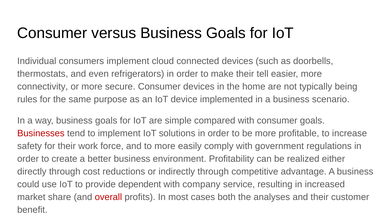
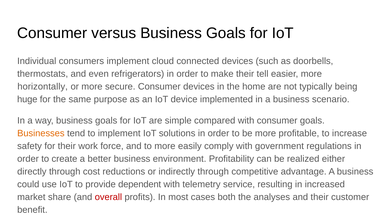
connectivity: connectivity -> horizontally
rules: rules -> huge
Businesses colour: red -> orange
company: company -> telemetry
